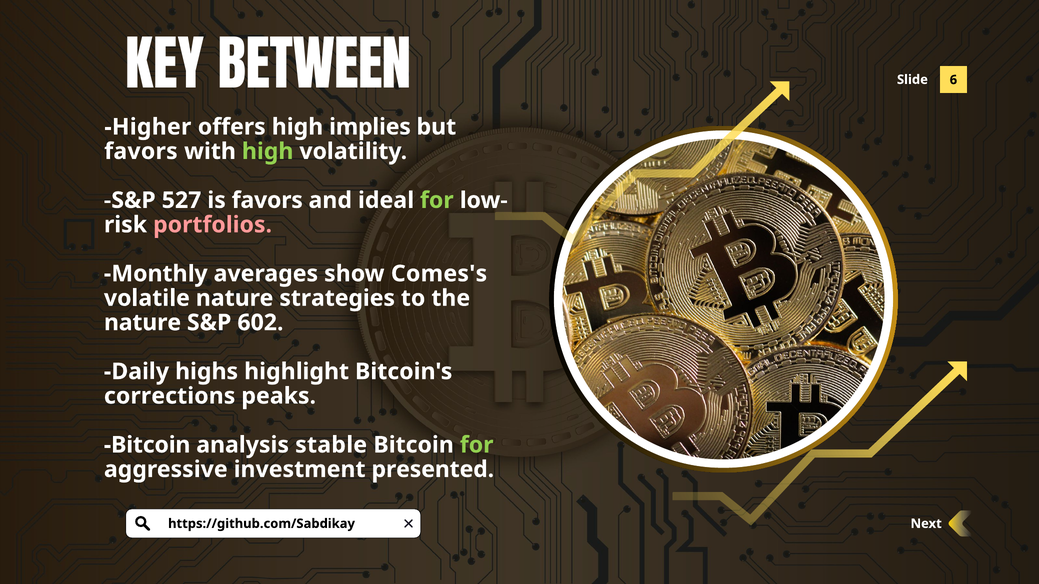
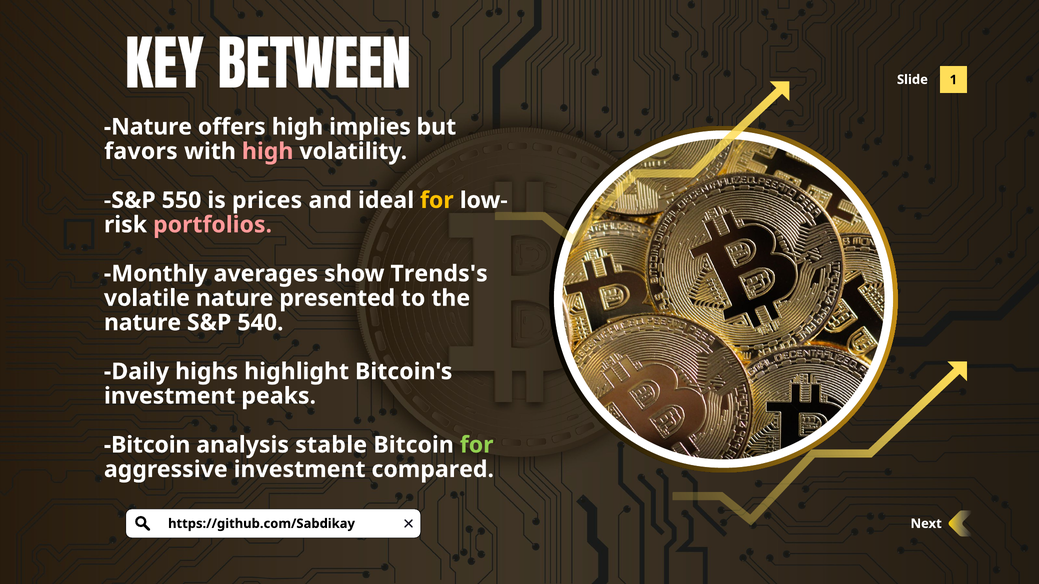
6: 6 -> 1
Higher at (148, 127): Higher -> Nature
high at (268, 151) colour: light green -> pink
527: 527 -> 550
is favors: favors -> prices
for at (437, 200) colour: light green -> yellow
Comes's: Comes's -> Trends's
strategies: strategies -> presented
602: 602 -> 540
corrections at (170, 396): corrections -> investment
presented: presented -> compared
